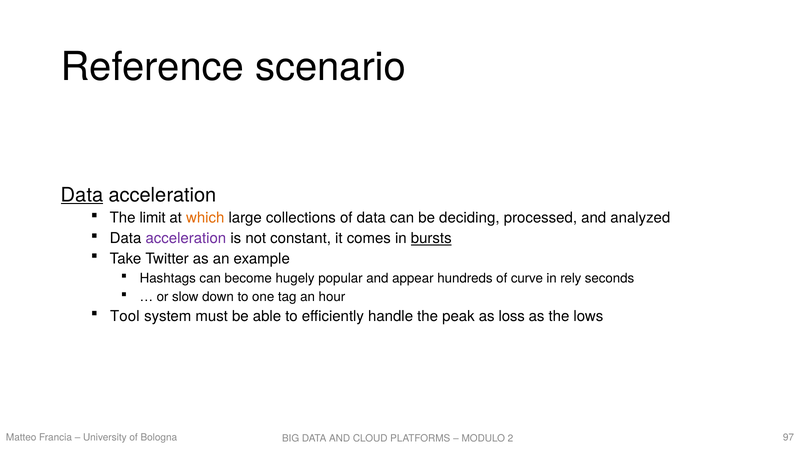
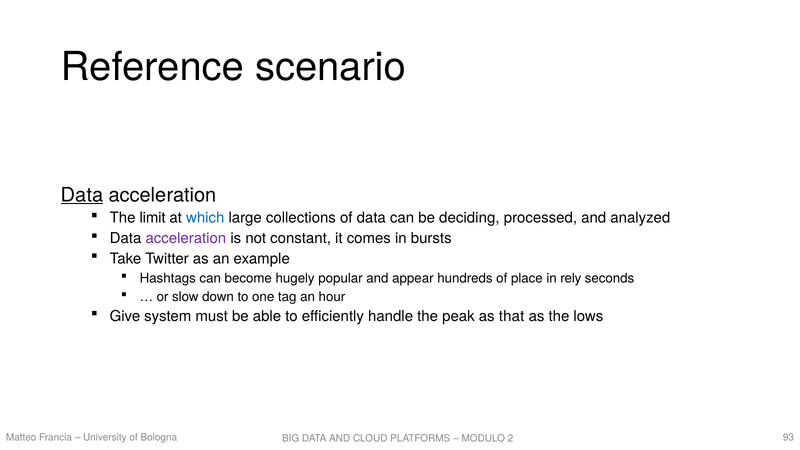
which colour: orange -> blue
bursts underline: present -> none
curve: curve -> place
Tool: Tool -> Give
loss: loss -> that
97: 97 -> 93
